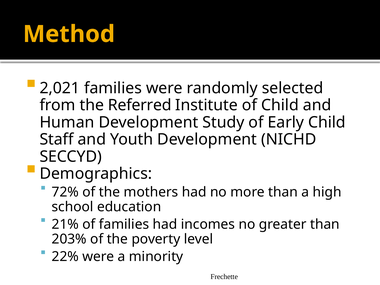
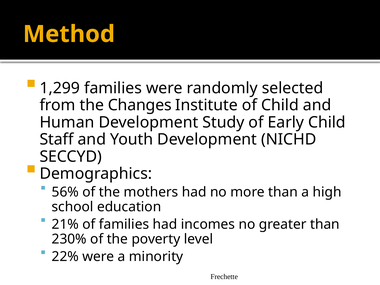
2,021: 2,021 -> 1,299
Referred: Referred -> Changes
72%: 72% -> 56%
203%: 203% -> 230%
